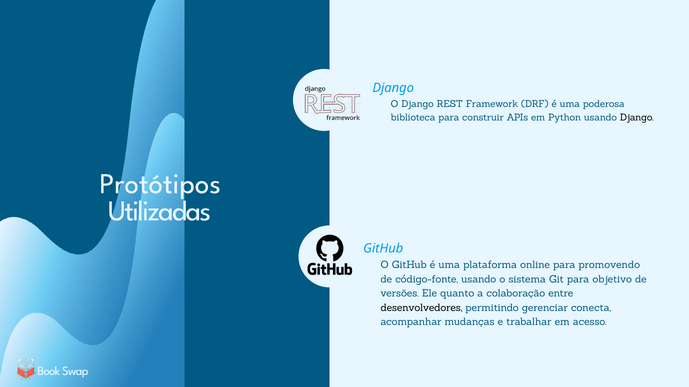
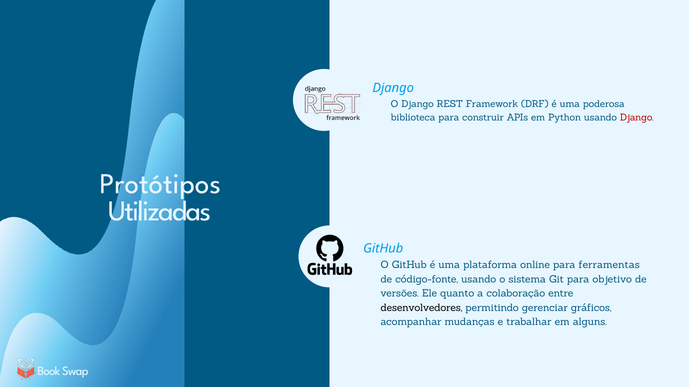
Django at (637, 118) colour: black -> red
promovendo: promovendo -> ferramentas
conecta: conecta -> gráficos
acesso: acesso -> alguns
